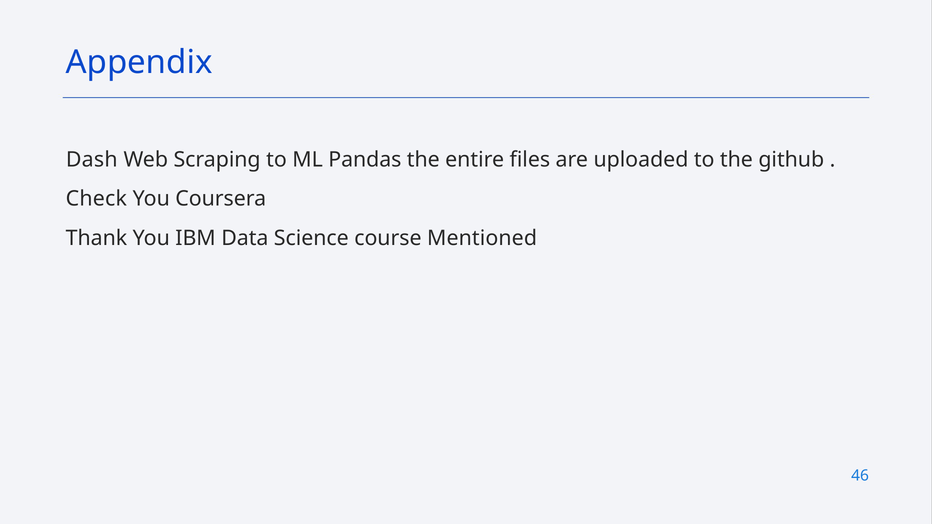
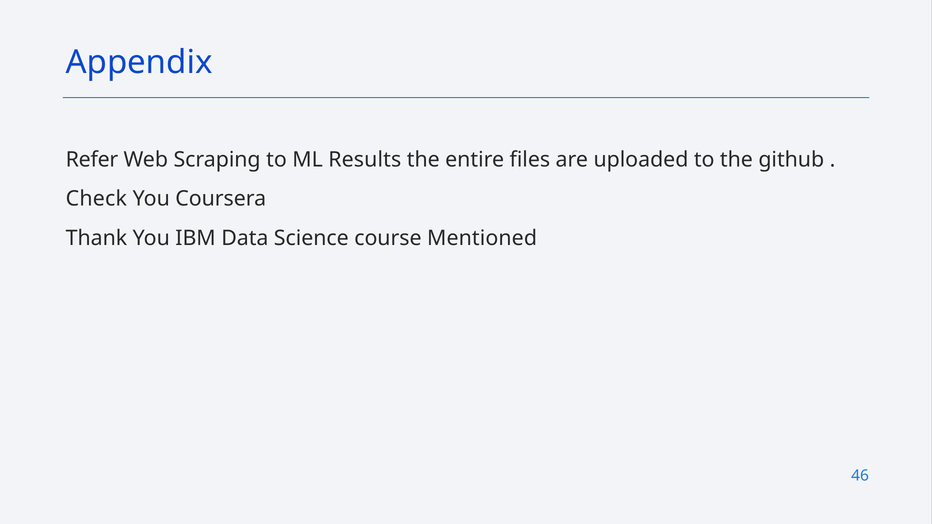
Dash: Dash -> Refer
Pandas: Pandas -> Results
